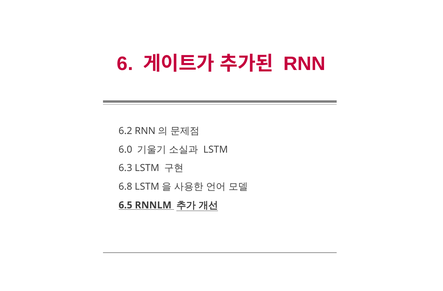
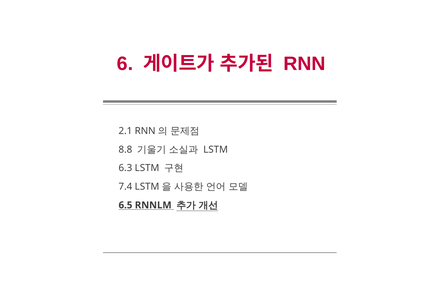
6.2: 6.2 -> 2.1
6.0: 6.0 -> 8.8
6.8: 6.8 -> 7.4
